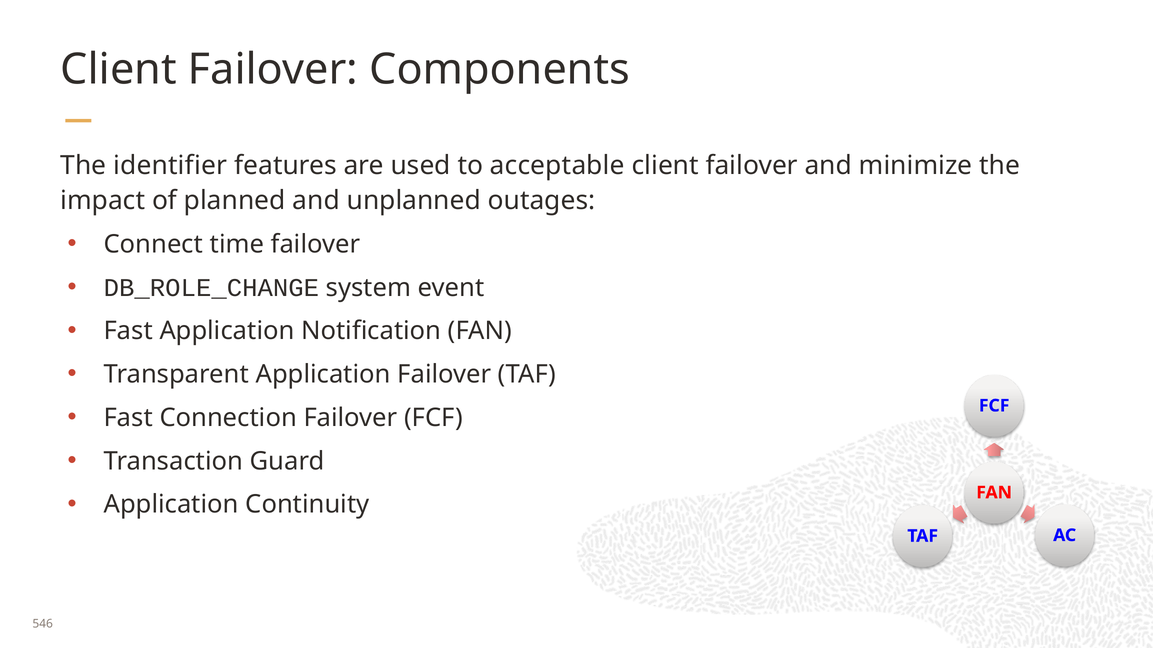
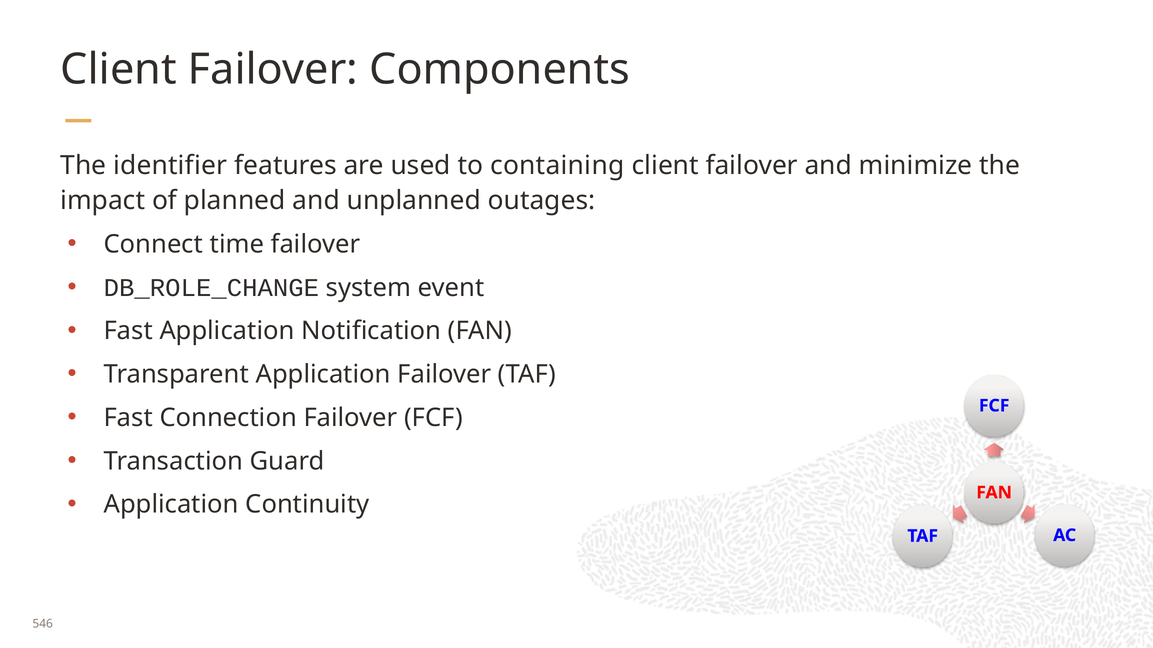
acceptable: acceptable -> containing
